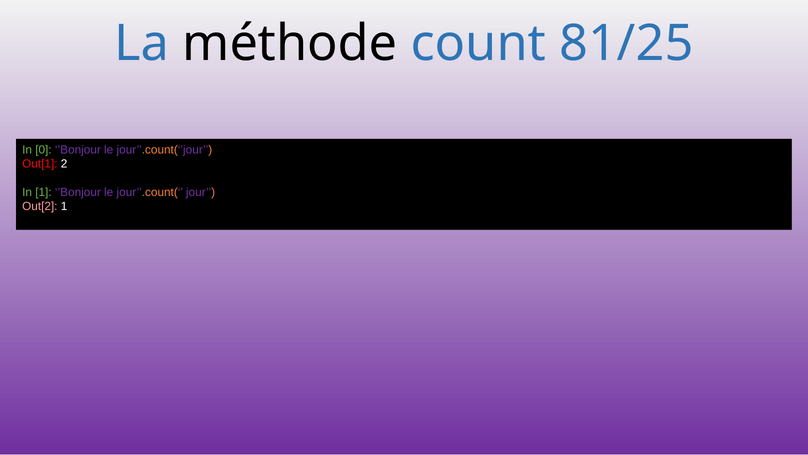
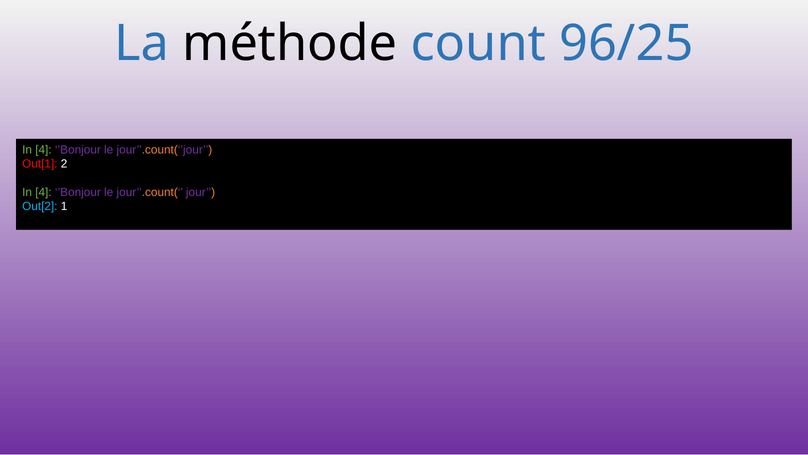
81/25: 81/25 -> 96/25
0 at (43, 150): 0 -> 4
1 at (43, 192): 1 -> 4
Out[2 colour: pink -> light blue
